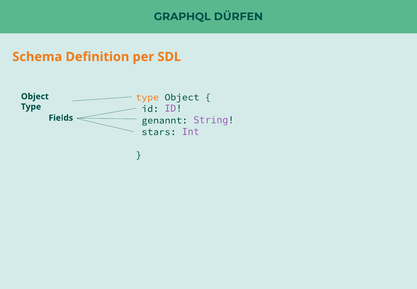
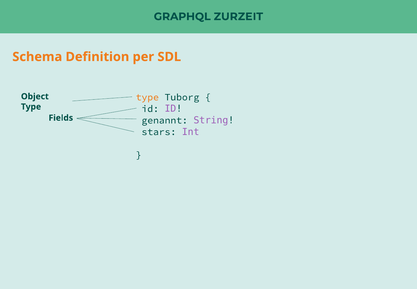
DÜRFEN: DÜRFEN -> ZURZEIT
type Object: Object -> Tuborg
